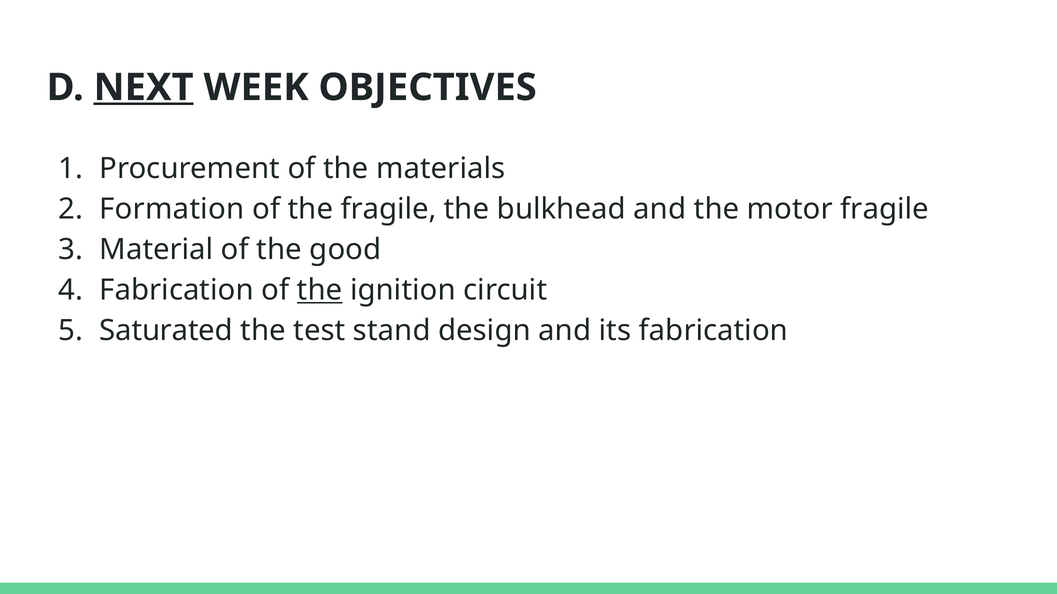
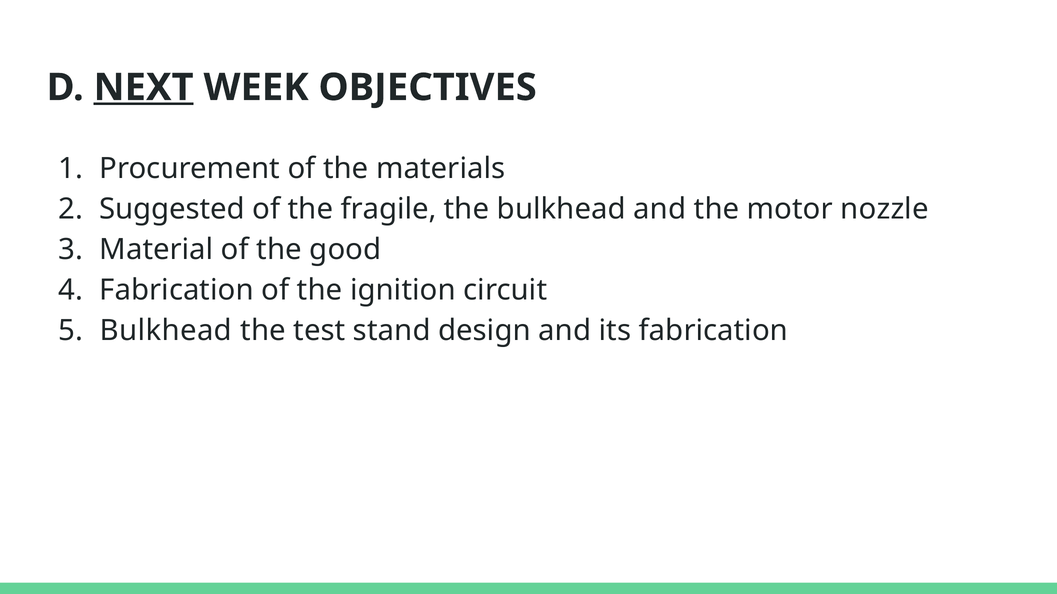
Formation: Formation -> Suggested
motor fragile: fragile -> nozzle
the at (320, 291) underline: present -> none
Saturated at (166, 331): Saturated -> Bulkhead
